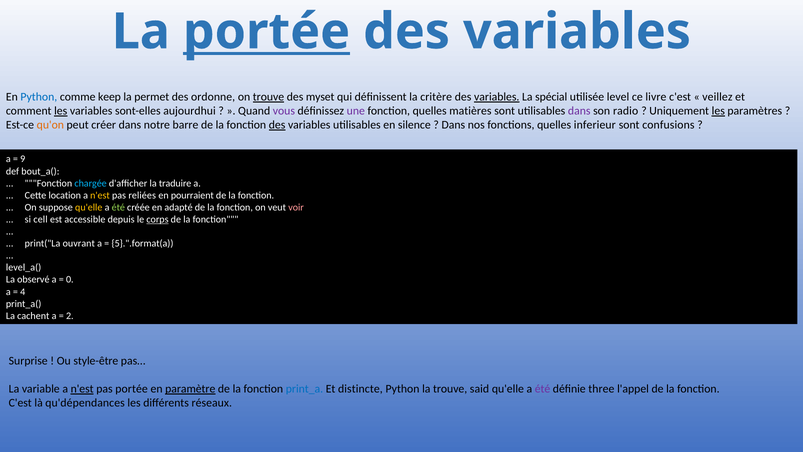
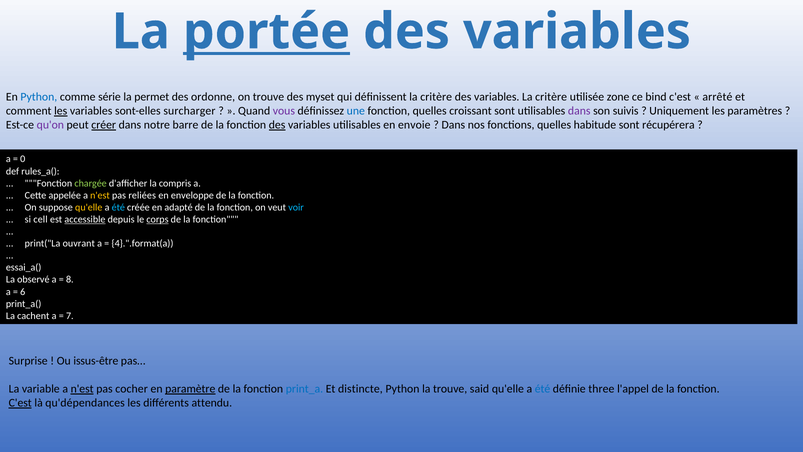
keep: keep -> série
trouve at (268, 97) underline: present -> none
variables at (497, 97) underline: present -> none
spécial at (551, 97): spécial -> critère
level: level -> zone
livre: livre -> bind
veillez: veillez -> arrêté
aujourdhui: aujourdhui -> surcharger
une colour: purple -> blue
matières: matières -> croissant
radio: radio -> suivis
les at (718, 111) underline: present -> none
qu'on colour: orange -> purple
créer underline: none -> present
silence: silence -> envoie
inferieur: inferieur -> habitude
confusions: confusions -> récupérera
9: 9 -> 0
bout_a(: bout_a( -> rules_a(
chargée colour: light blue -> light green
traduire: traduire -> compris
location: location -> appelée
pourraient: pourraient -> enveloppe
été at (118, 207) colour: light green -> light blue
voir colour: pink -> light blue
accessible underline: none -> present
5}.".format(a: 5}.".format(a -> 4}.".format(a
level_a(: level_a( -> essai_a(
0: 0 -> 8
4: 4 -> 6
2: 2 -> 7
style-être: style-être -> issus-être
pas portée: portée -> cocher
été at (543, 389) colour: purple -> blue
C'est at (20, 403) underline: none -> present
réseaux: réseaux -> attendu
